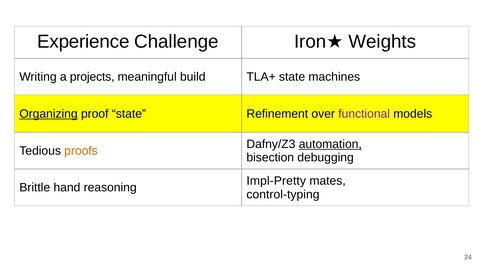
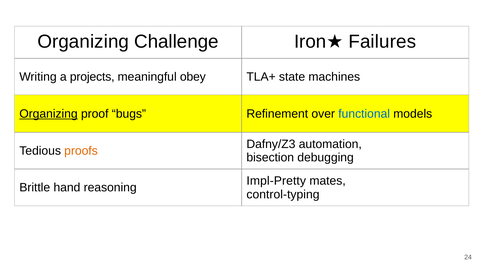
Experience at (83, 42): Experience -> Organizing
Weights: Weights -> Failures
build: build -> obey
proof state: state -> bugs
functional colour: purple -> blue
automation underline: present -> none
